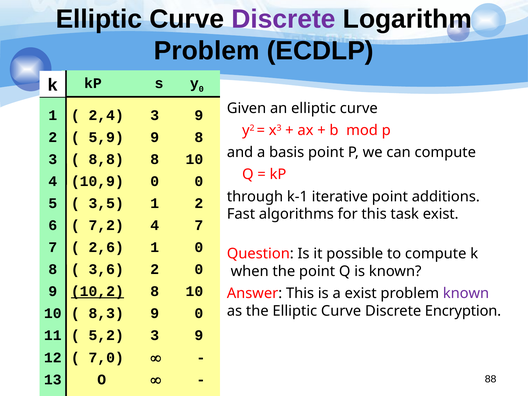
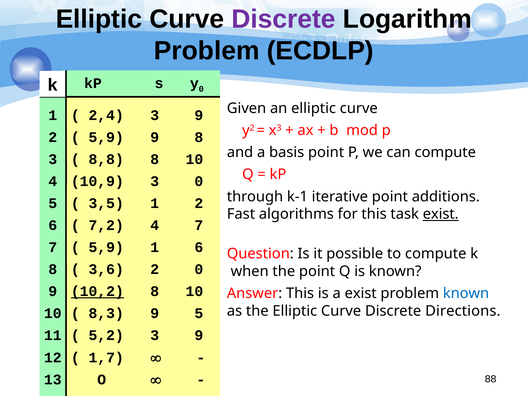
10,9 0: 0 -> 3
exist at (441, 214) underline: none -> present
2,6 at (106, 247): 2,6 -> 5,9
1 0: 0 -> 6
known at (466, 293) colour: purple -> blue
Encryption: Encryption -> Directions
9 0: 0 -> 5
7,0: 7,0 -> 1,7
